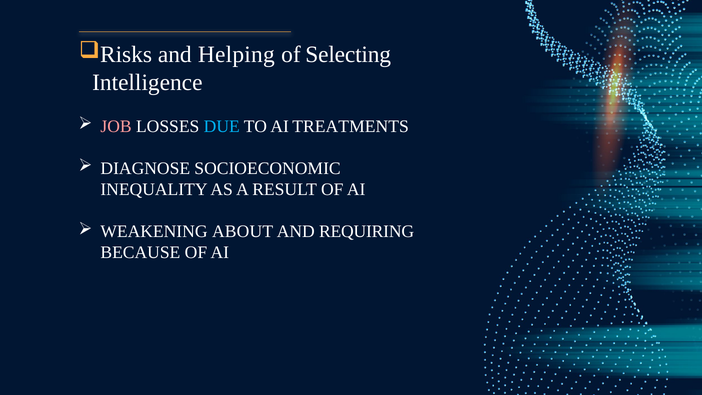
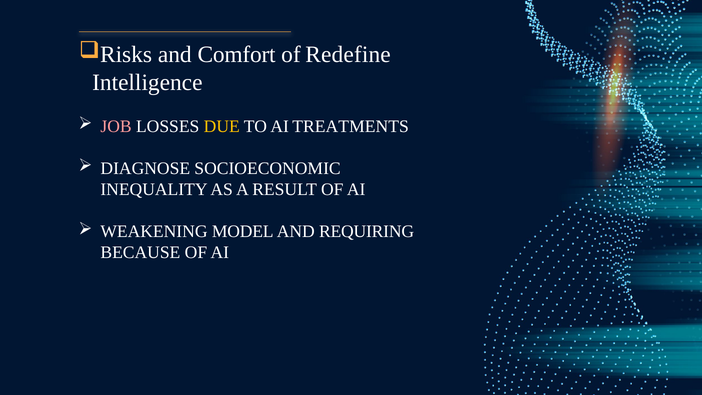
Helping: Helping -> Comfort
Selecting: Selecting -> Redefine
DUE colour: light blue -> yellow
ABOUT: ABOUT -> MODEL
